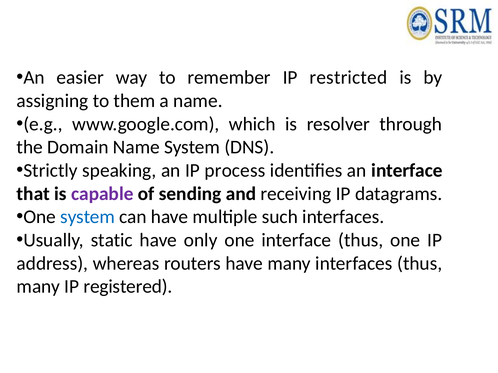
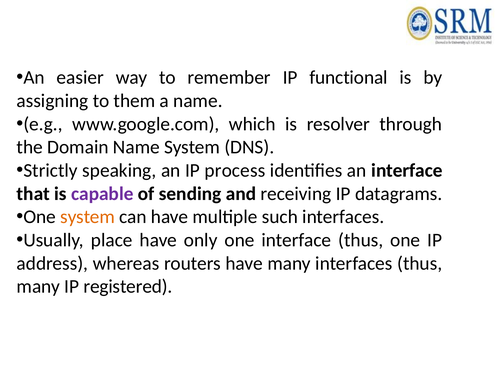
restricted: restricted -> functional
system at (88, 217) colour: blue -> orange
static: static -> place
